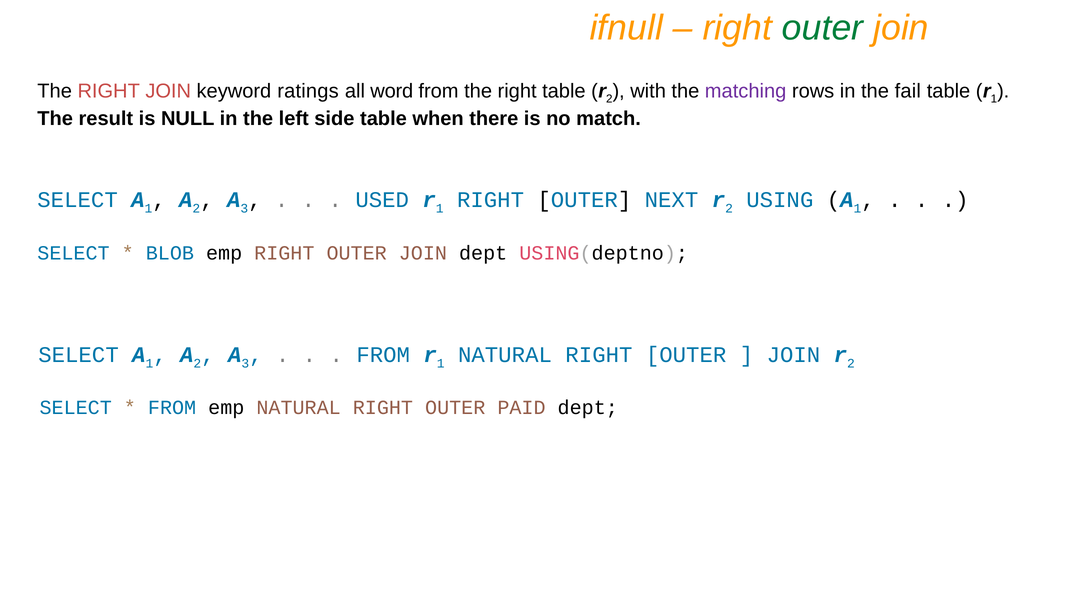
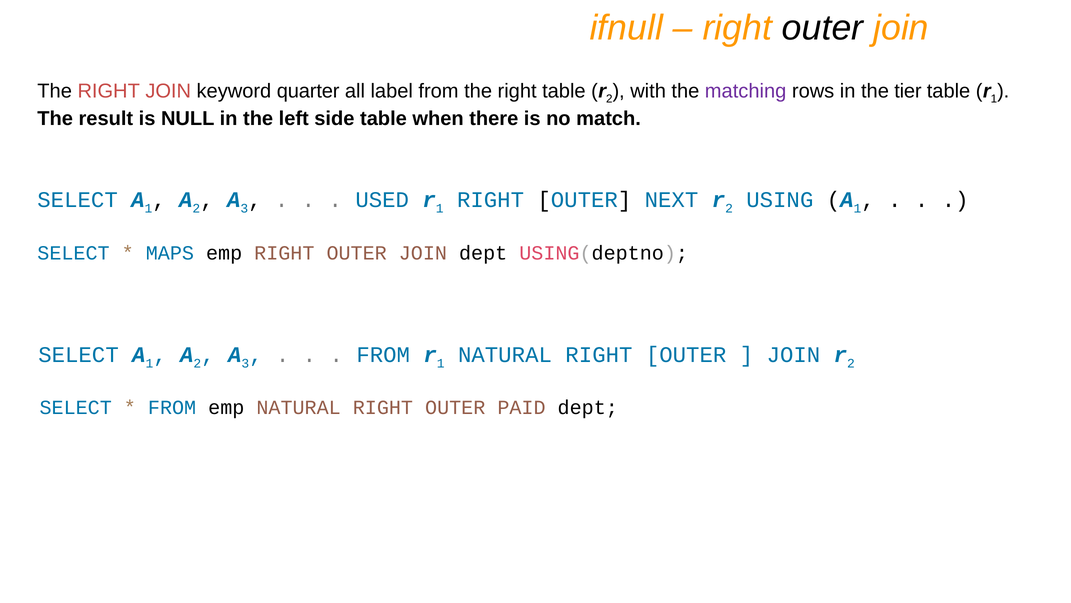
outer at (823, 28) colour: green -> black
ratings: ratings -> quarter
word: word -> label
fail: fail -> tier
BLOB: BLOB -> MAPS
